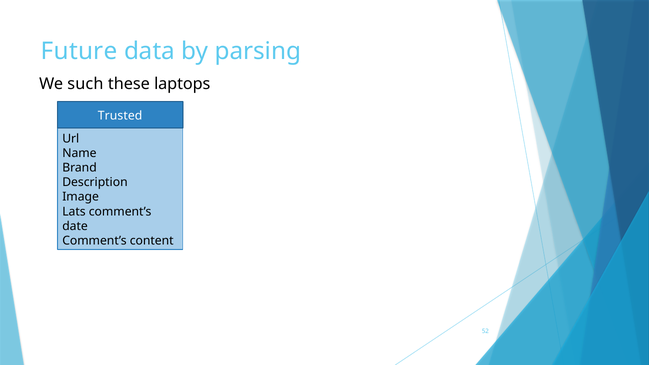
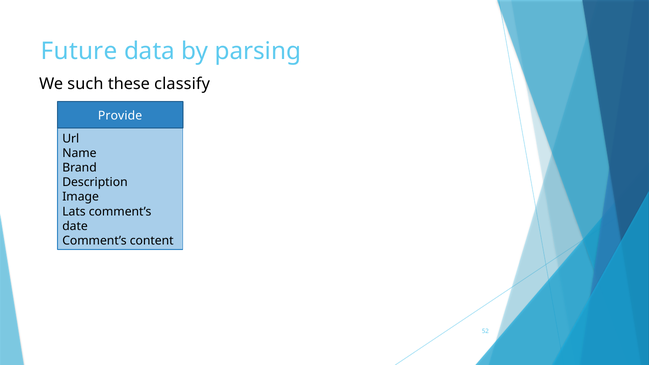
laptops: laptops -> classify
Trusted: Trusted -> Provide
